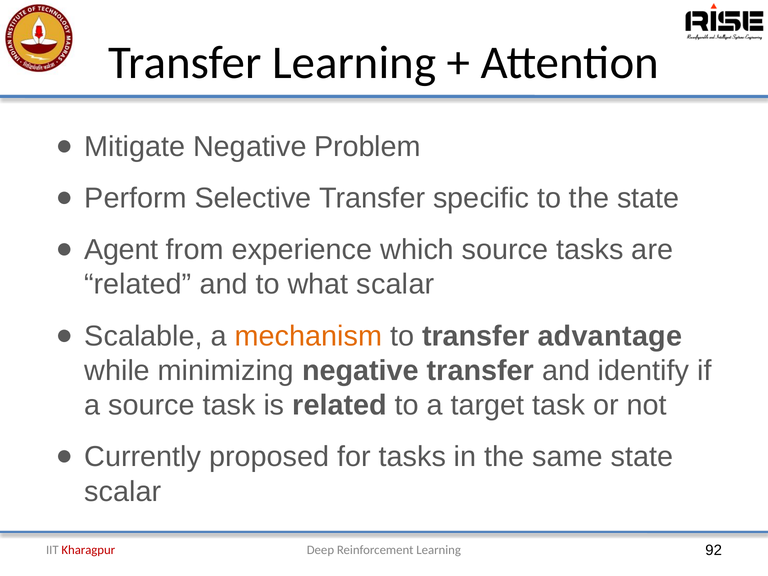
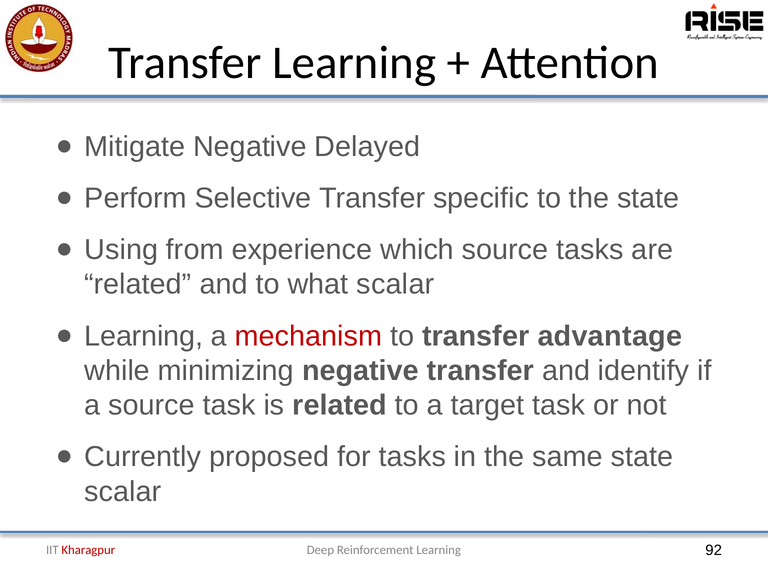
Problem: Problem -> Delayed
Agent: Agent -> Using
Scalable at (144, 336): Scalable -> Learning
mechanism colour: orange -> red
